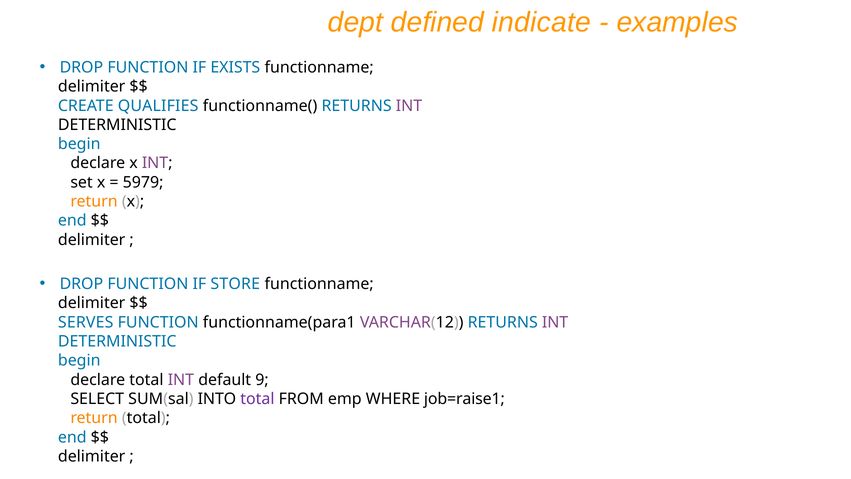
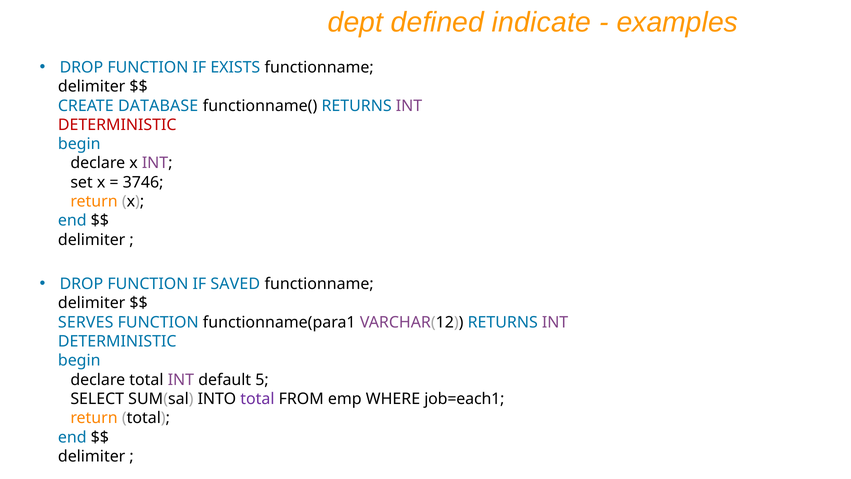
QUALIFIES: QUALIFIES -> DATABASE
DETERMINISTIC at (117, 125) colour: black -> red
5979: 5979 -> 3746
STORE: STORE -> SAVED
9: 9 -> 5
job=raise1: job=raise1 -> job=each1
